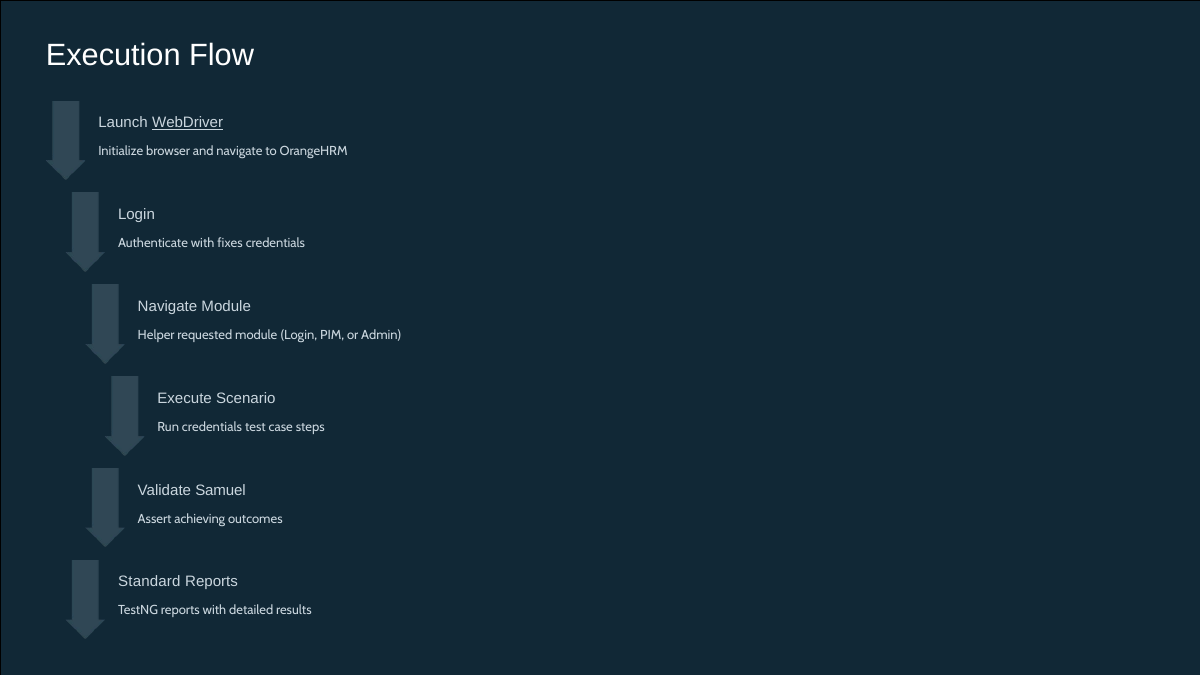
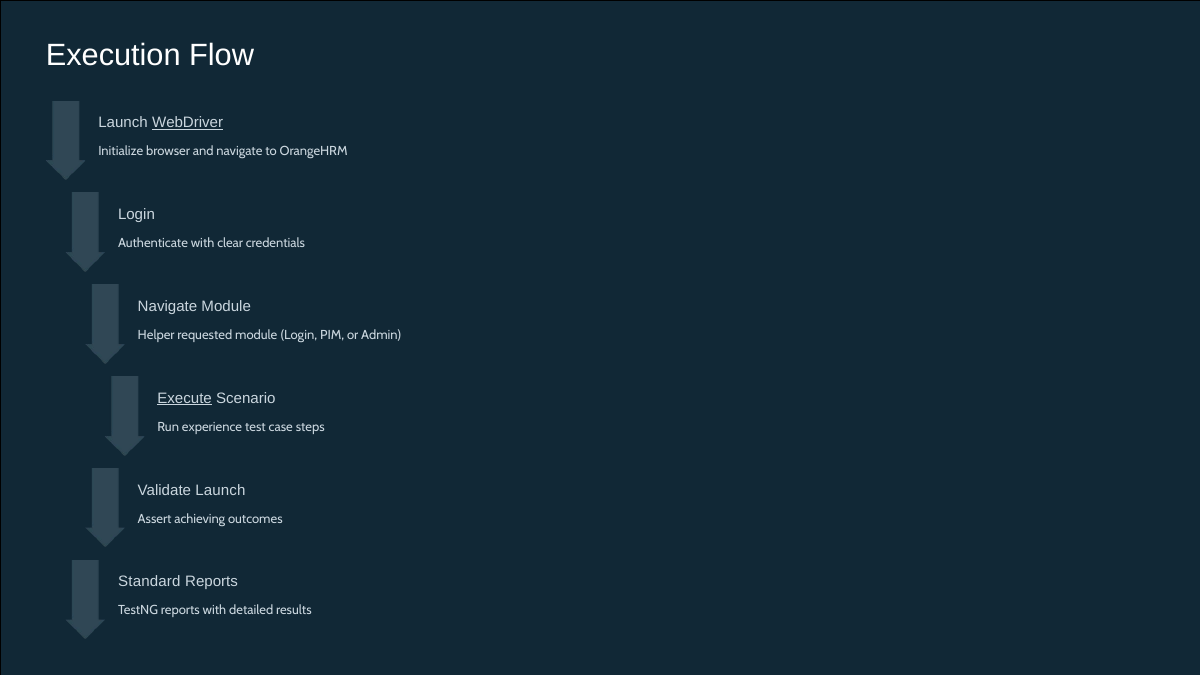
fixes: fixes -> clear
Execute underline: none -> present
Run credentials: credentials -> experience
Validate Samuel: Samuel -> Launch
